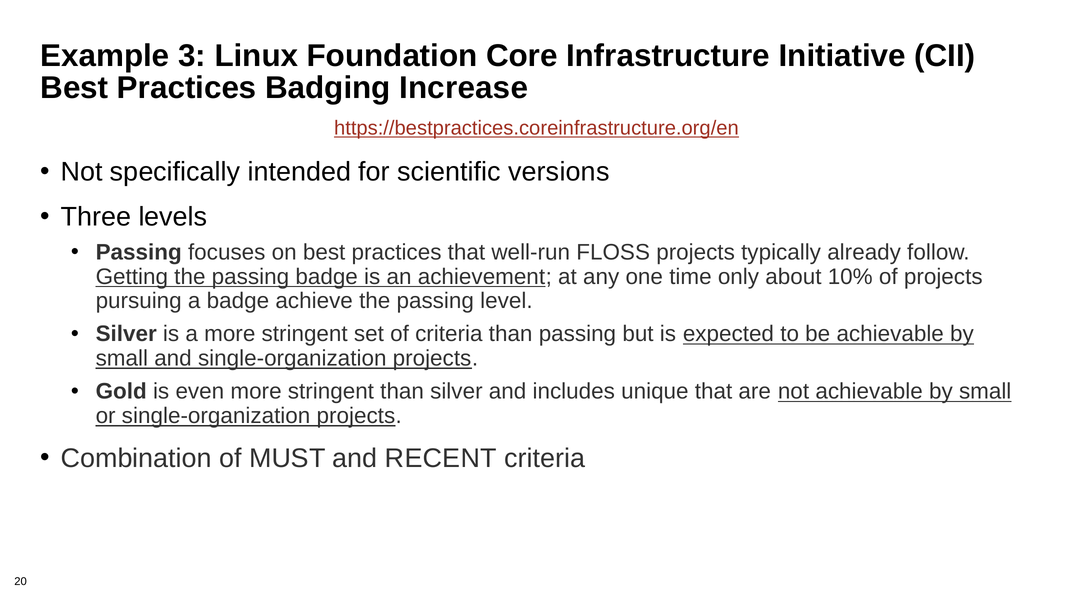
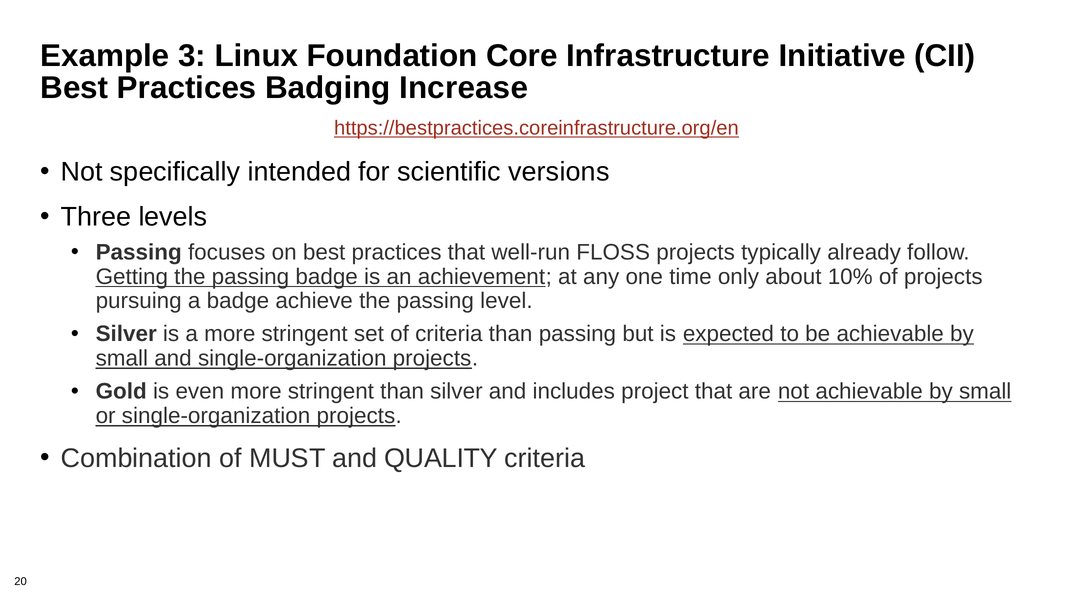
unique: unique -> project
RECENT: RECENT -> QUALITY
